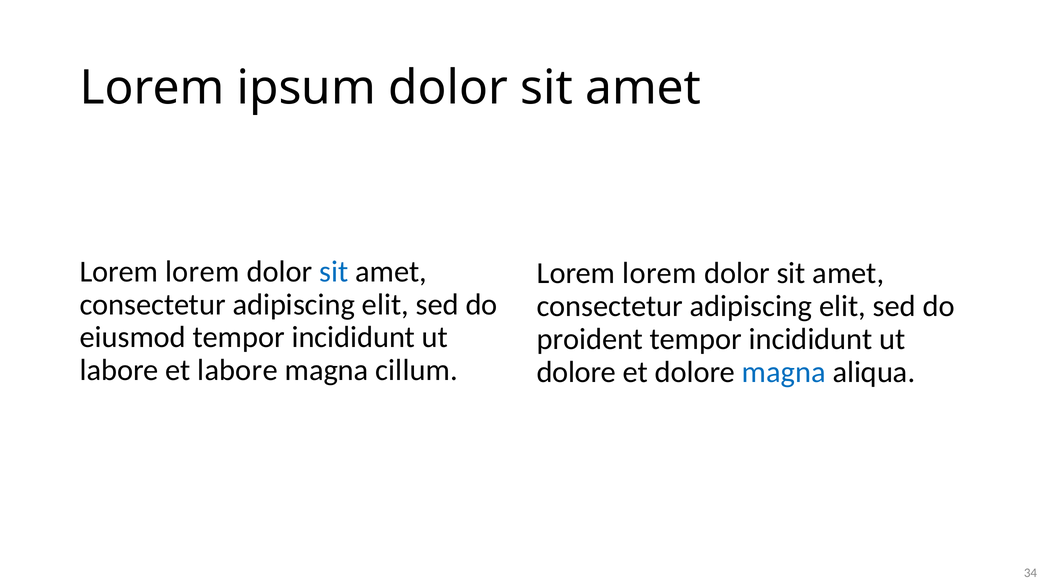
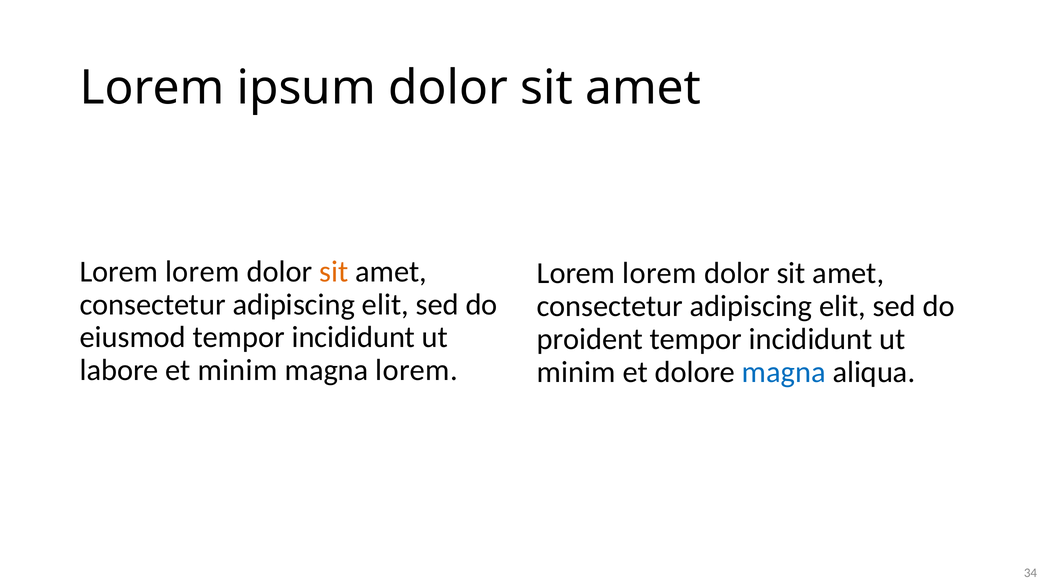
sit at (334, 271) colour: blue -> orange
et labore: labore -> minim
magna cillum: cillum -> lorem
dolore at (576, 372): dolore -> minim
